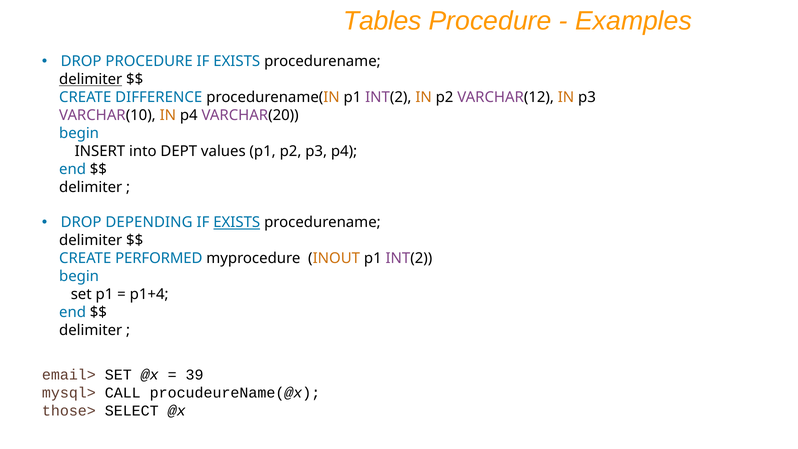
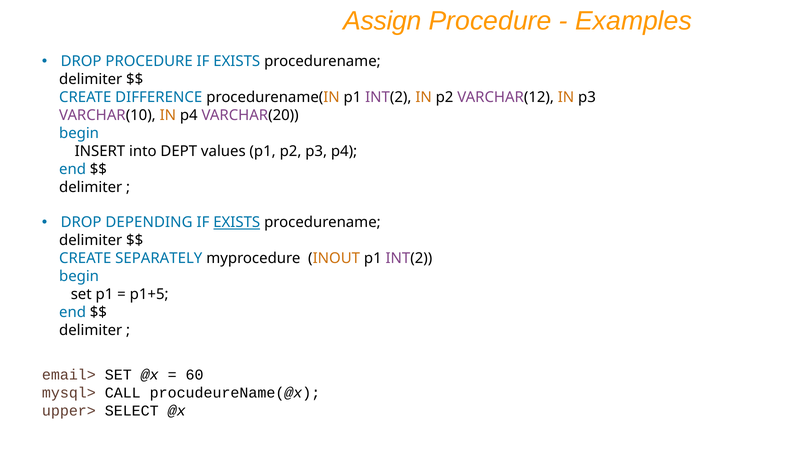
Tables: Tables -> Assign
delimiter at (91, 79) underline: present -> none
PERFORMED: PERFORMED -> SEPARATELY
p1+4: p1+4 -> p1+5
39: 39 -> 60
those>: those> -> upper>
